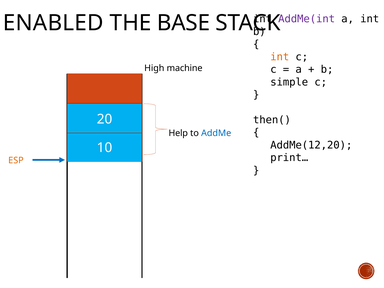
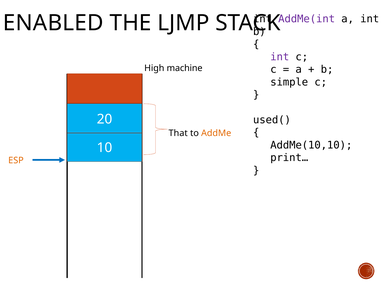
BASE: BASE -> LJMP
int at (280, 57) colour: orange -> purple
then(: then( -> used(
Help: Help -> That
AddMe colour: blue -> orange
AddMe(12,20: AddMe(12,20 -> AddMe(10,10
